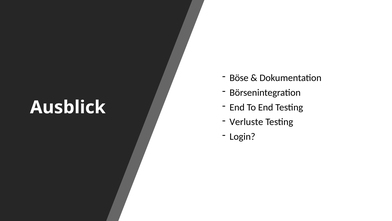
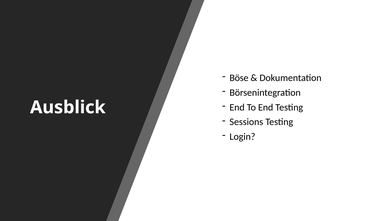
Verluste: Verluste -> Sessions
